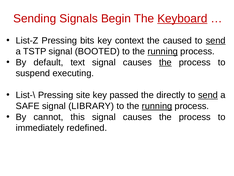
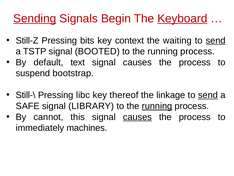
Sending underline: none -> present
List-Z: List-Z -> Still-Z
caused: caused -> waiting
running at (163, 51) underline: present -> none
the at (165, 62) underline: present -> none
executing: executing -> bootstrap
List-\: List-\ -> Still-\
site: site -> libc
passed: passed -> thereof
directly: directly -> linkage
causes at (137, 117) underline: none -> present
redefined: redefined -> machines
